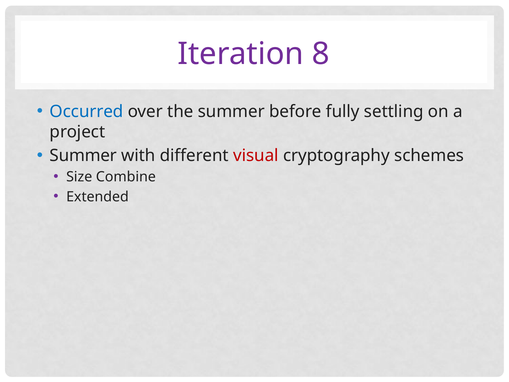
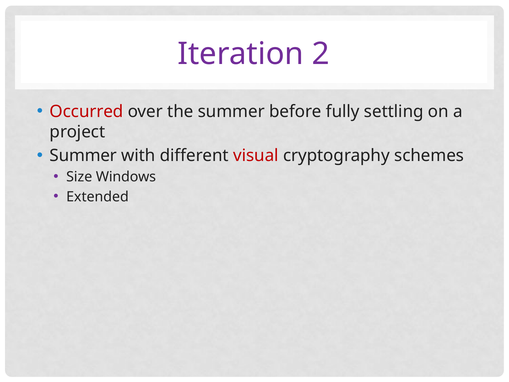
8: 8 -> 2
Occurred colour: blue -> red
Combine: Combine -> Windows
